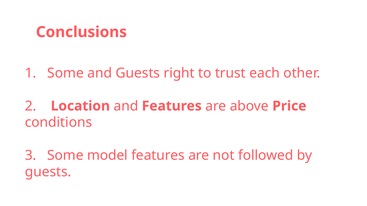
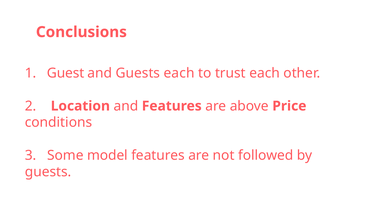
Some at (66, 73): Some -> Guest
Guests right: right -> each
